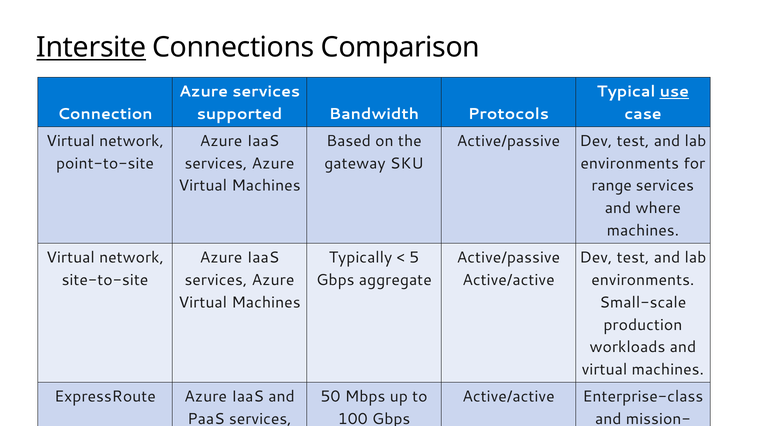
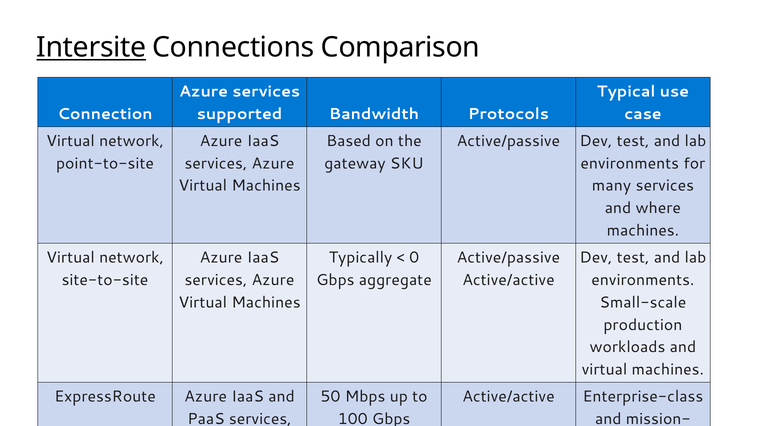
use underline: present -> none
range: range -> many
5: 5 -> 0
